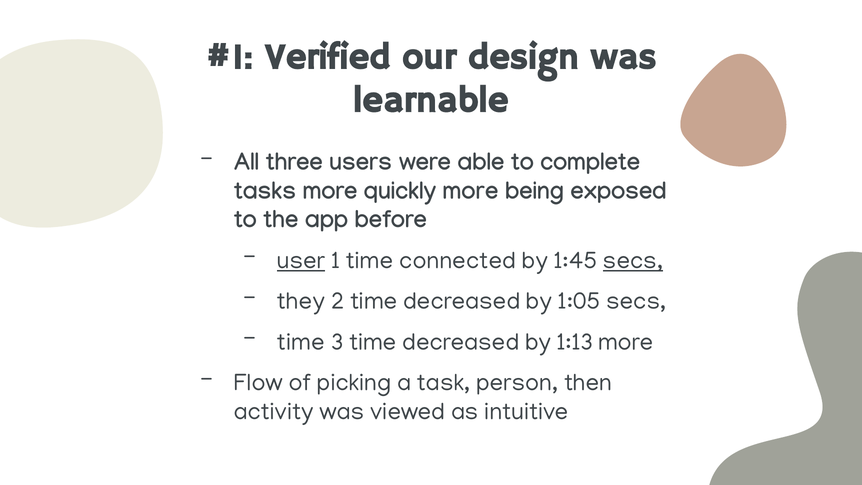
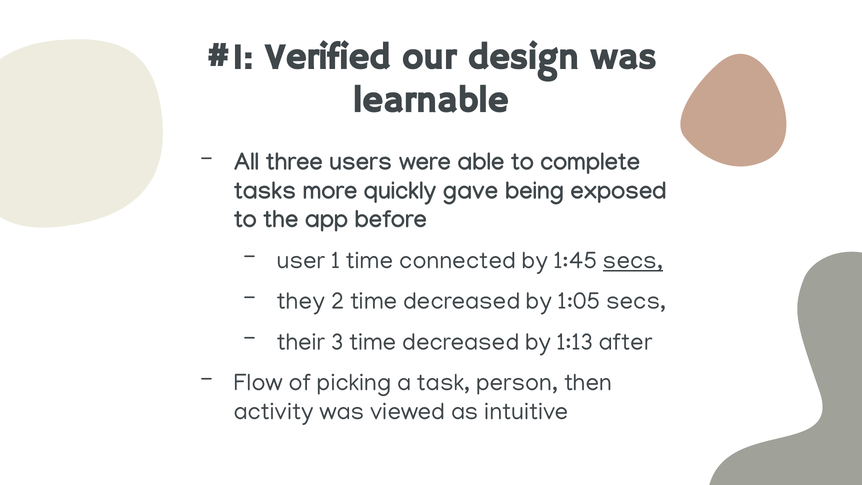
quickly more: more -> gave
user underline: present -> none
time at (301, 342): time -> their
1:13 more: more -> after
